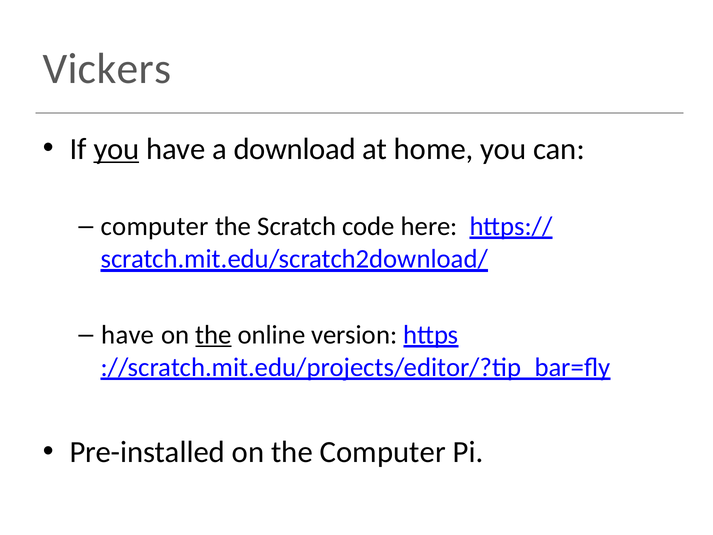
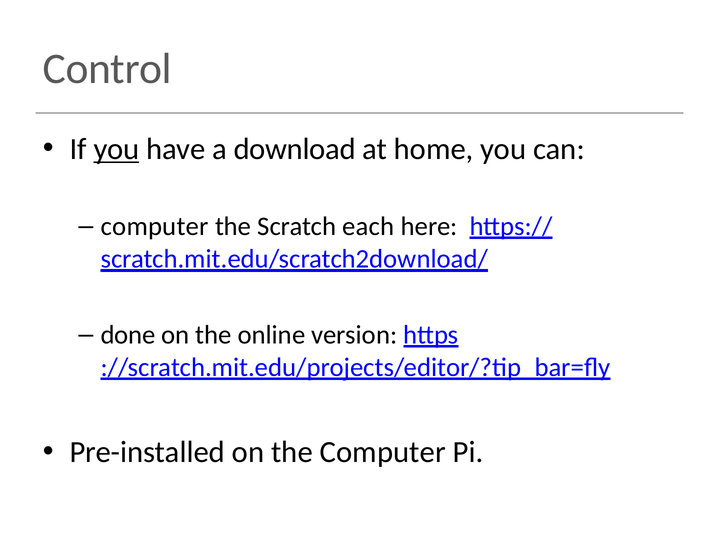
Vickers: Vickers -> Control
code: code -> each
have at (128, 335): have -> done
the at (213, 335) underline: present -> none
